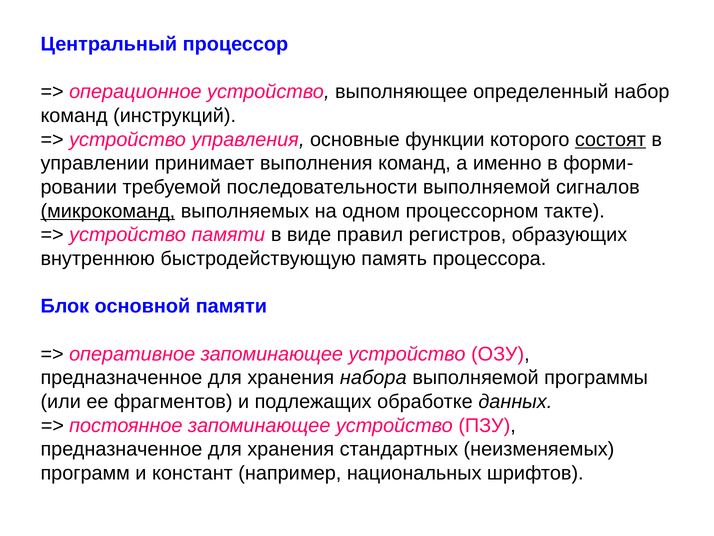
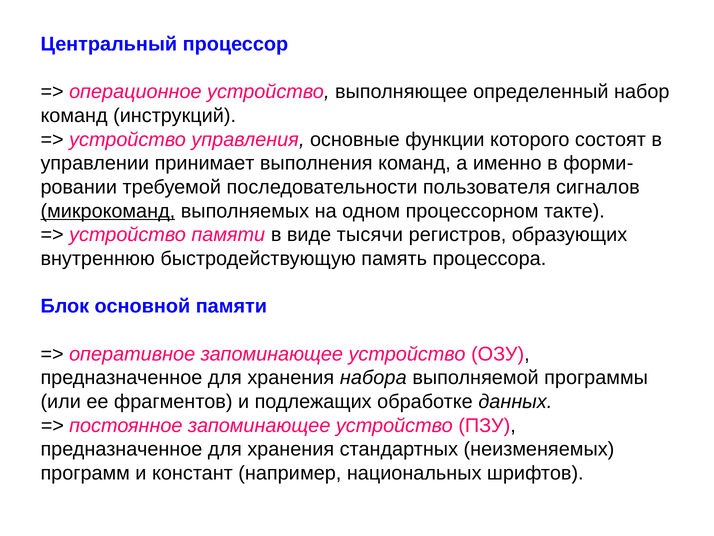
состоят underline: present -> none
последовательности выполняемой: выполняемой -> пользователя
правил: правил -> тысячи
